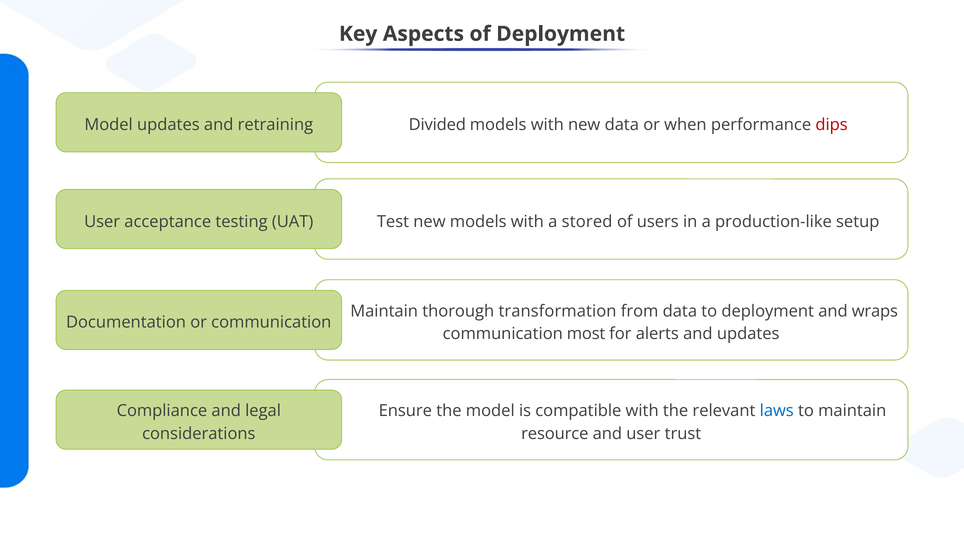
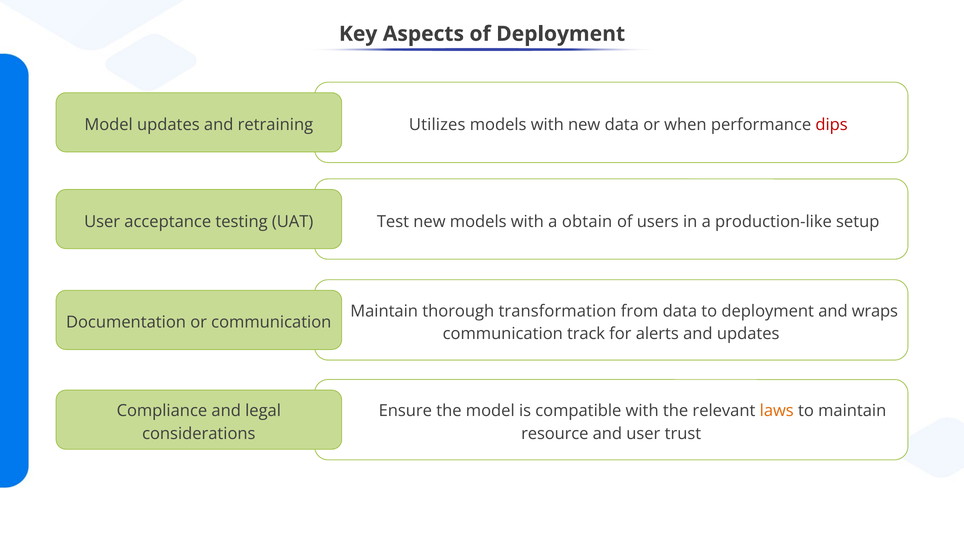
Divided: Divided -> Utilizes
stored: stored -> obtain
most: most -> track
laws colour: blue -> orange
